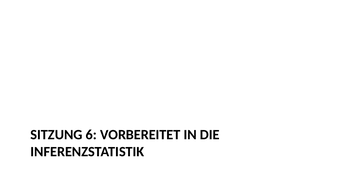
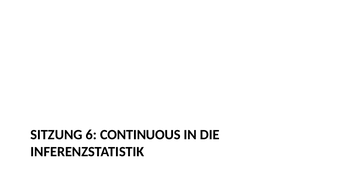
VORBEREITET: VORBEREITET -> CONTINUOUS
